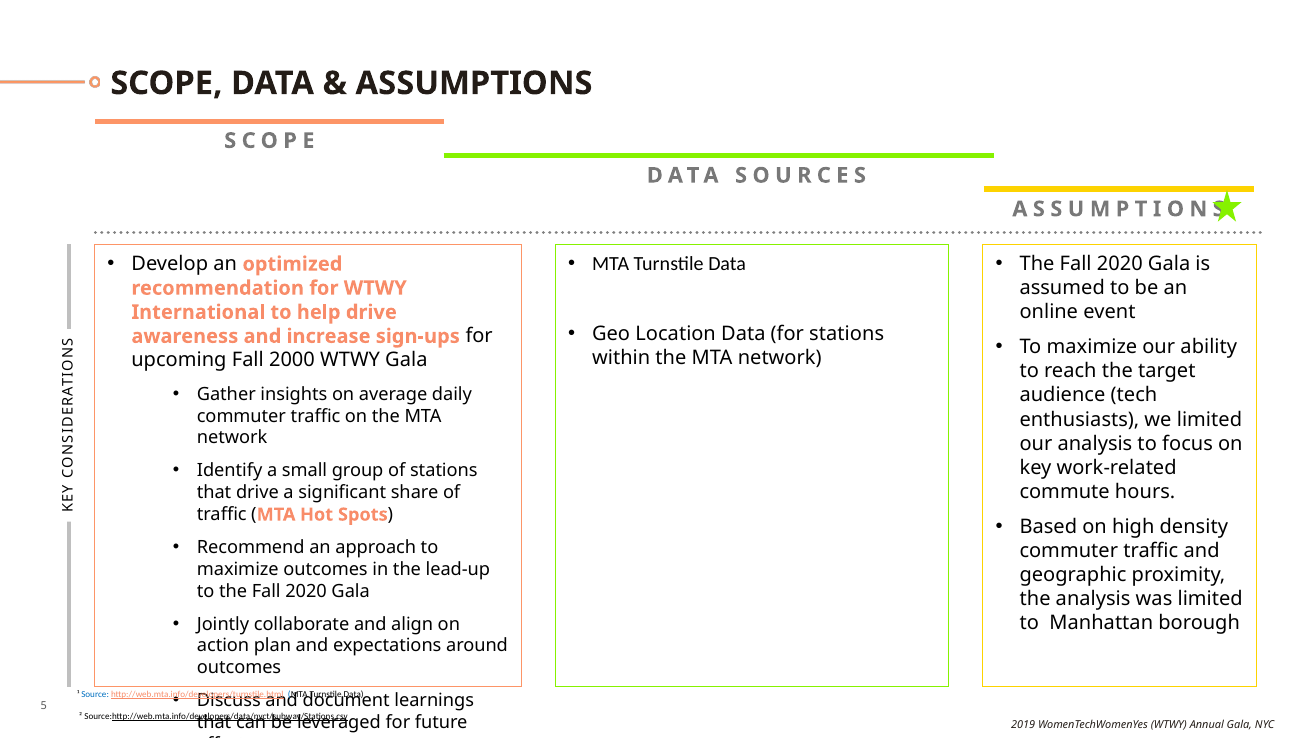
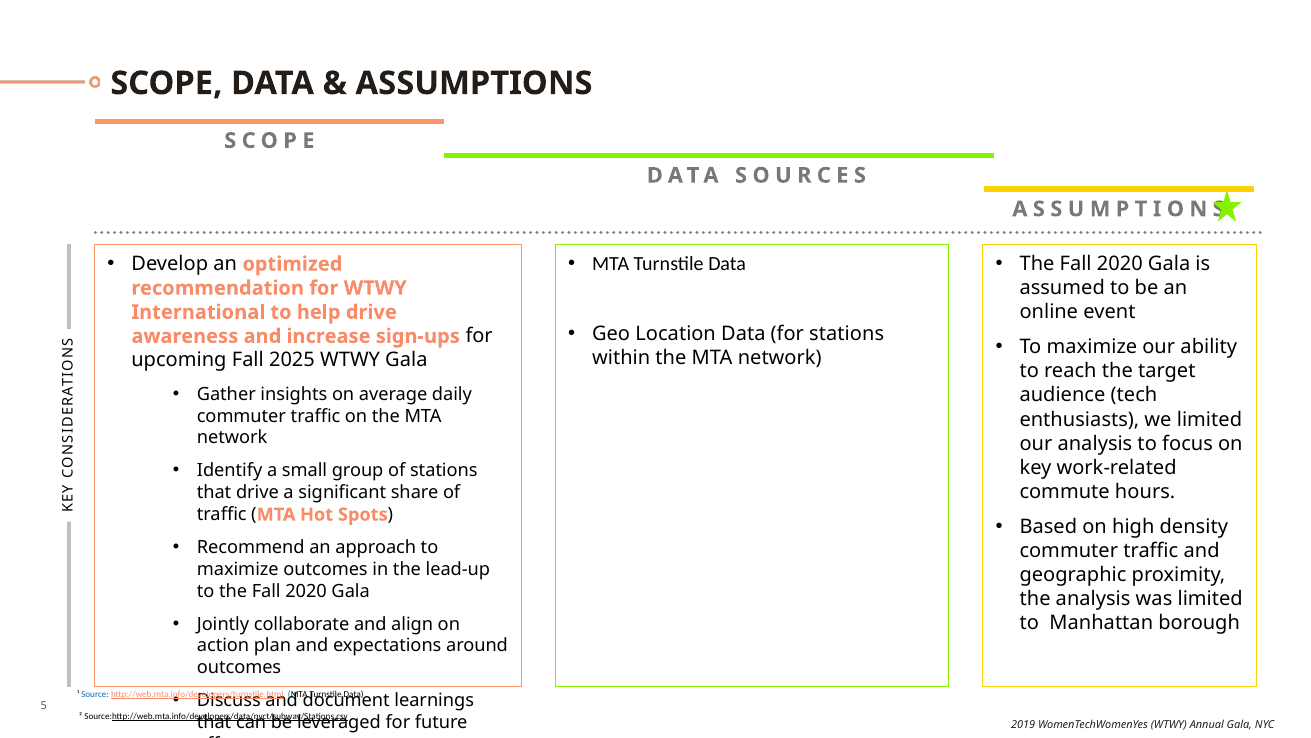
2000: 2000 -> 2025
